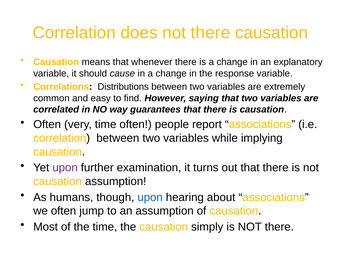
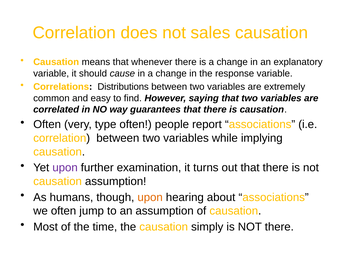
does not there: there -> sales
very time: time -> type
upon at (150, 197) colour: blue -> orange
